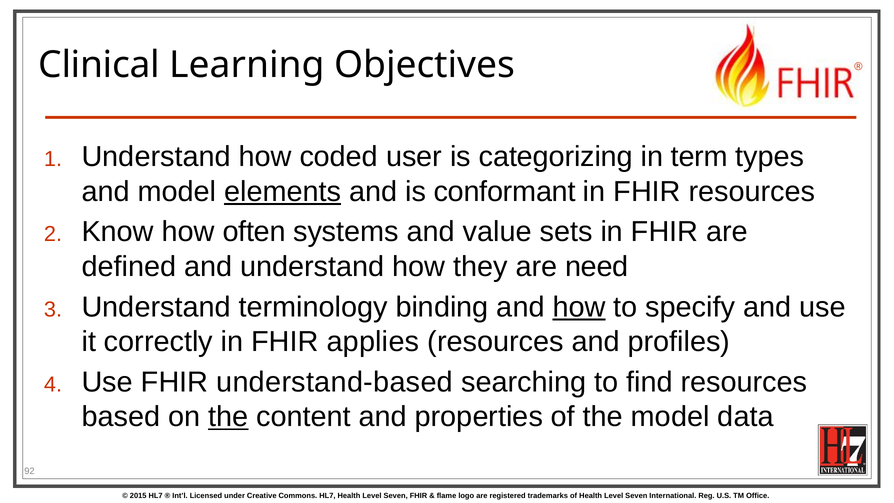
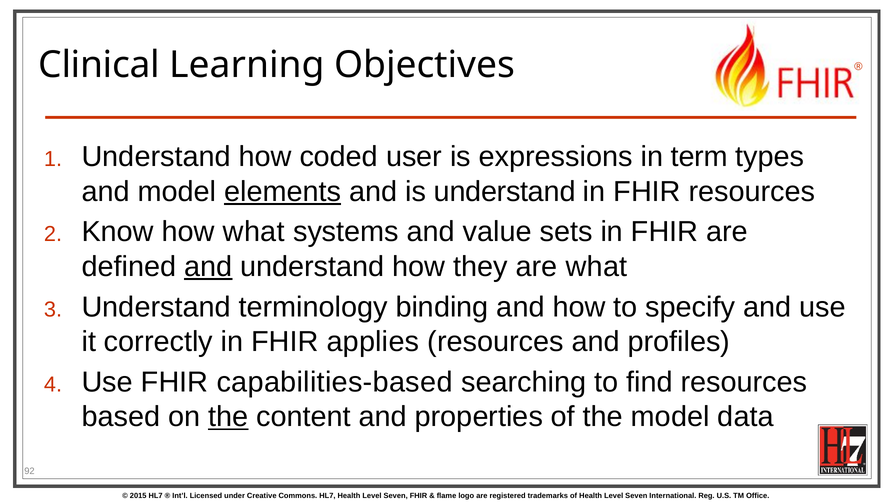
categorizing: categorizing -> expressions
is conformant: conformant -> understand
how often: often -> what
and at (208, 267) underline: none -> present
are need: need -> what
how at (579, 307) underline: present -> none
understand-based: understand-based -> capabilities-based
